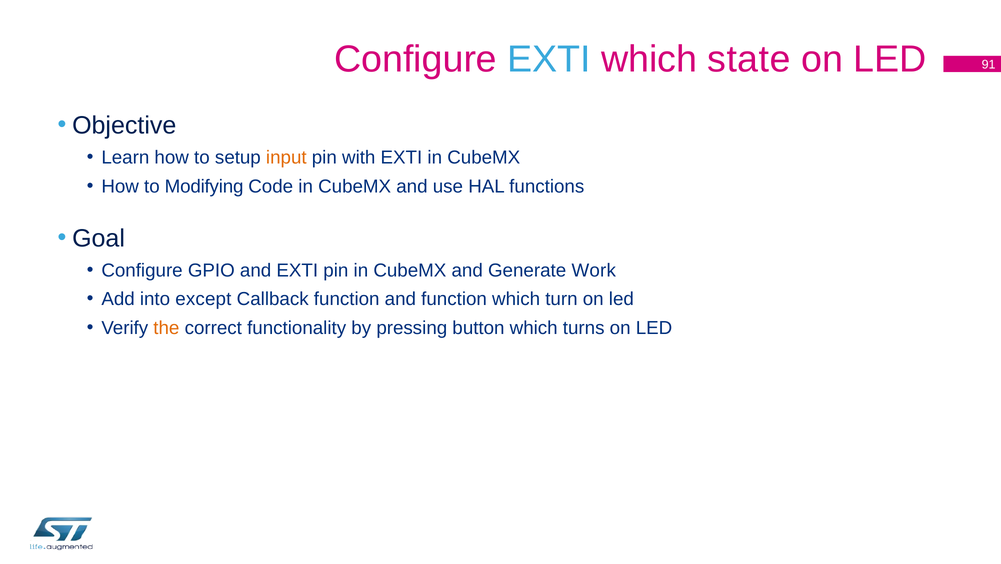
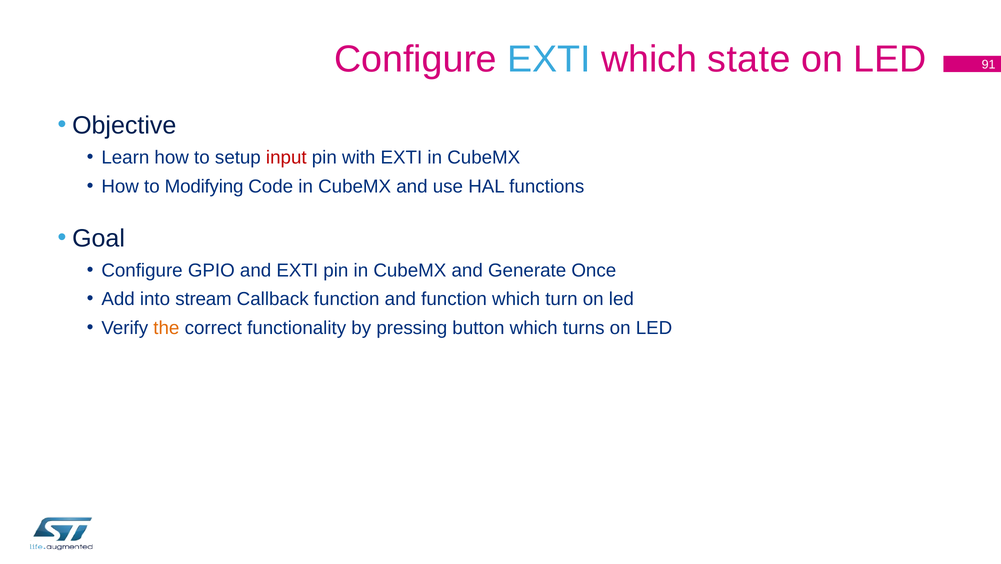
input colour: orange -> red
Work: Work -> Once
except: except -> stream
